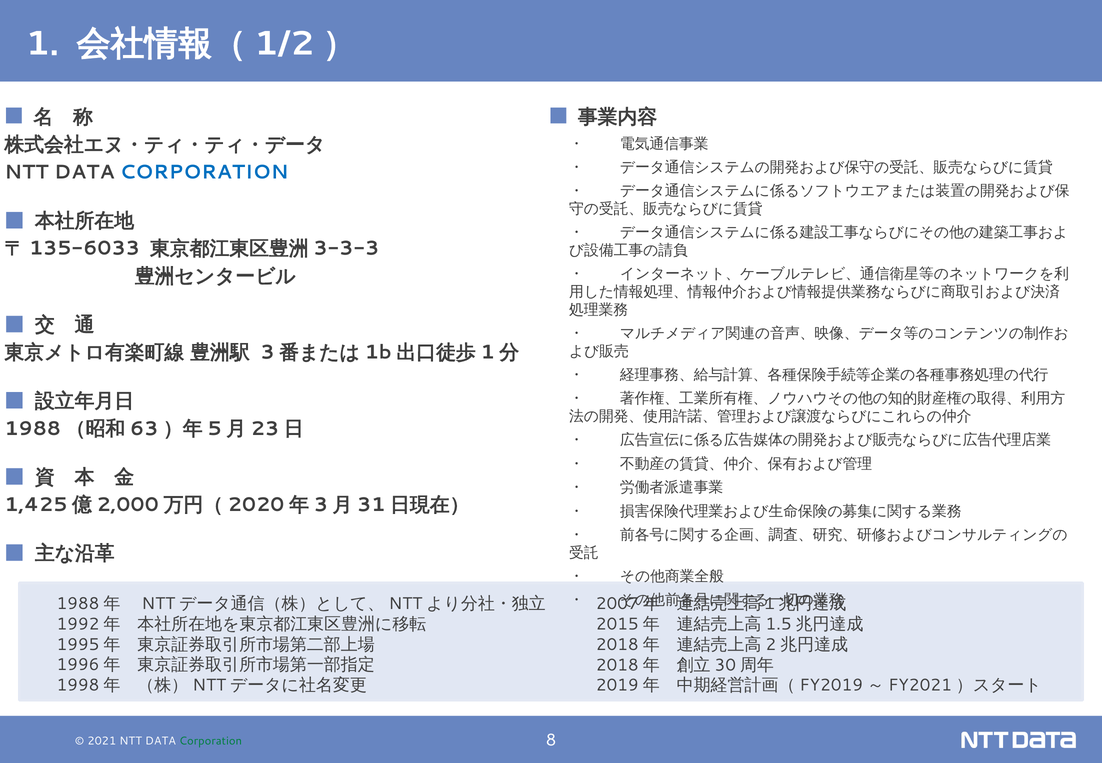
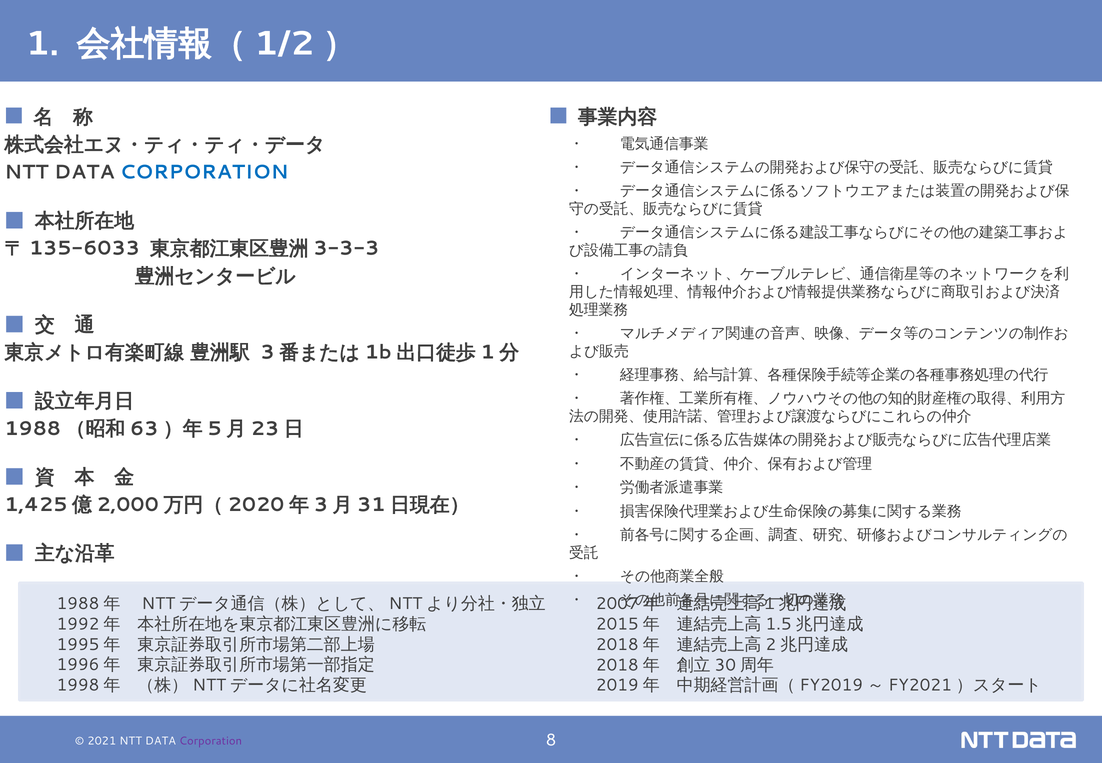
Corporation at (211, 741) colour: green -> purple
